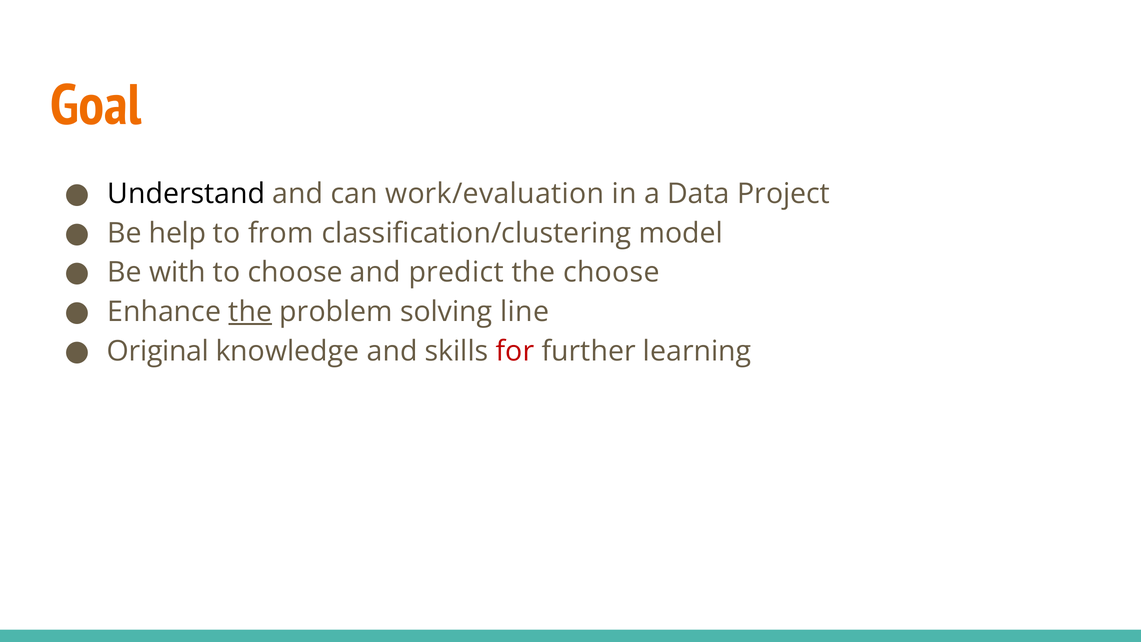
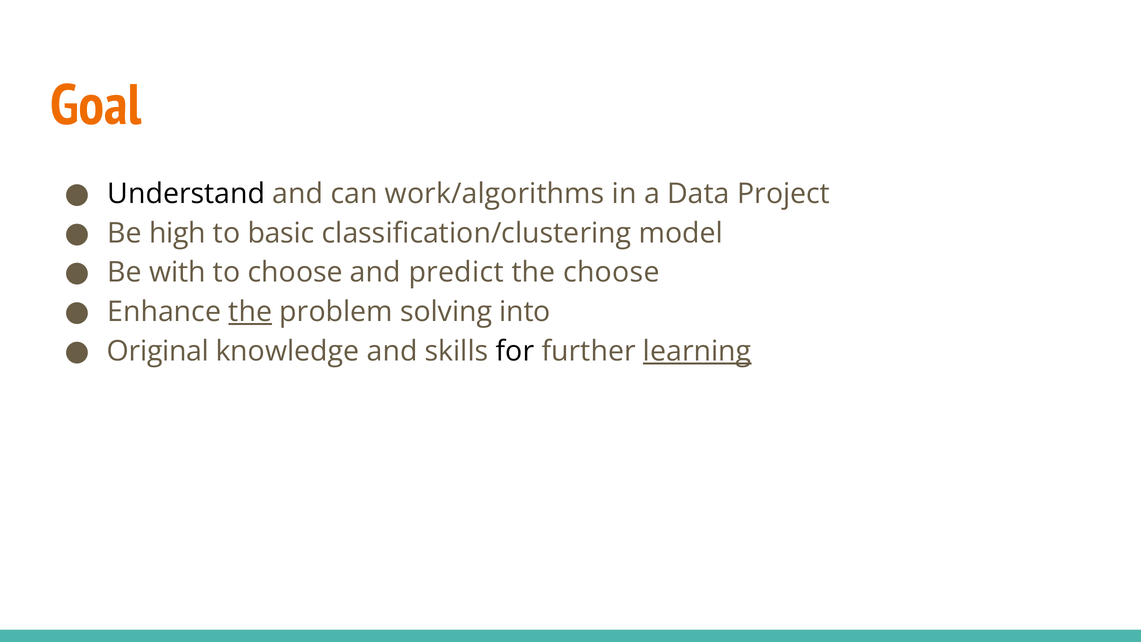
work/evaluation: work/evaluation -> work/algorithms
help: help -> high
from: from -> basic
line: line -> into
for colour: red -> black
learning underline: none -> present
